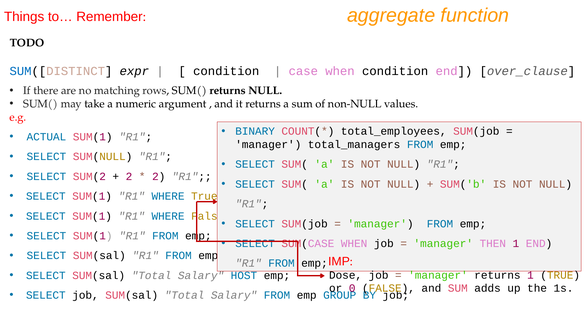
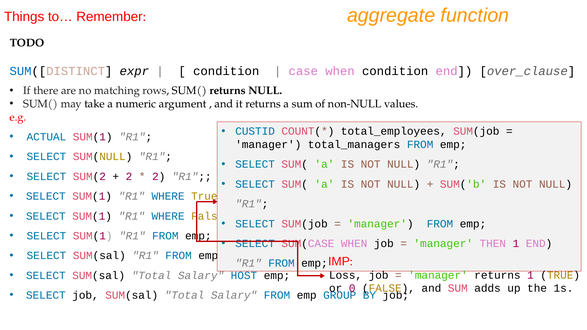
BINARY: BINARY -> CUSTID
Dose: Dose -> Loss
